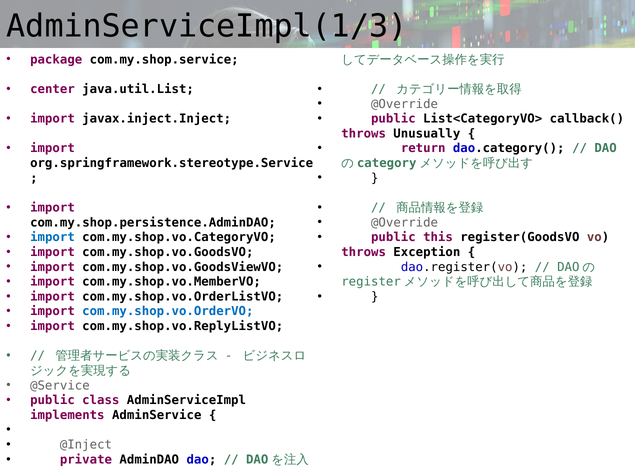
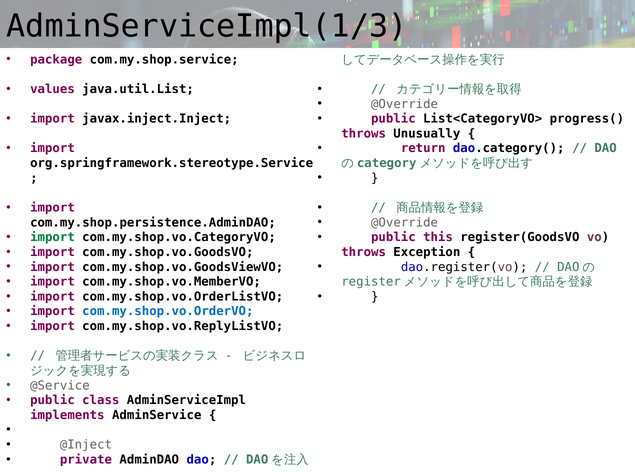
center: center -> values
callback(: callback( -> progress(
import at (52, 237) colour: blue -> green
